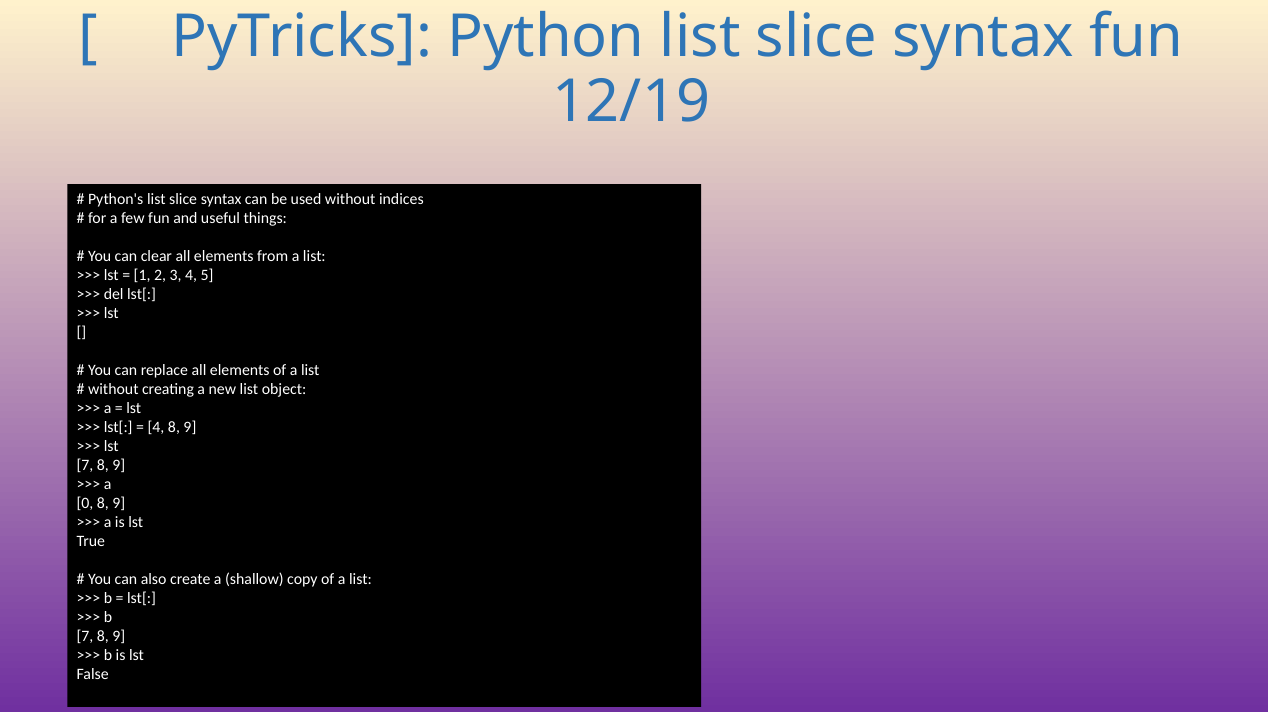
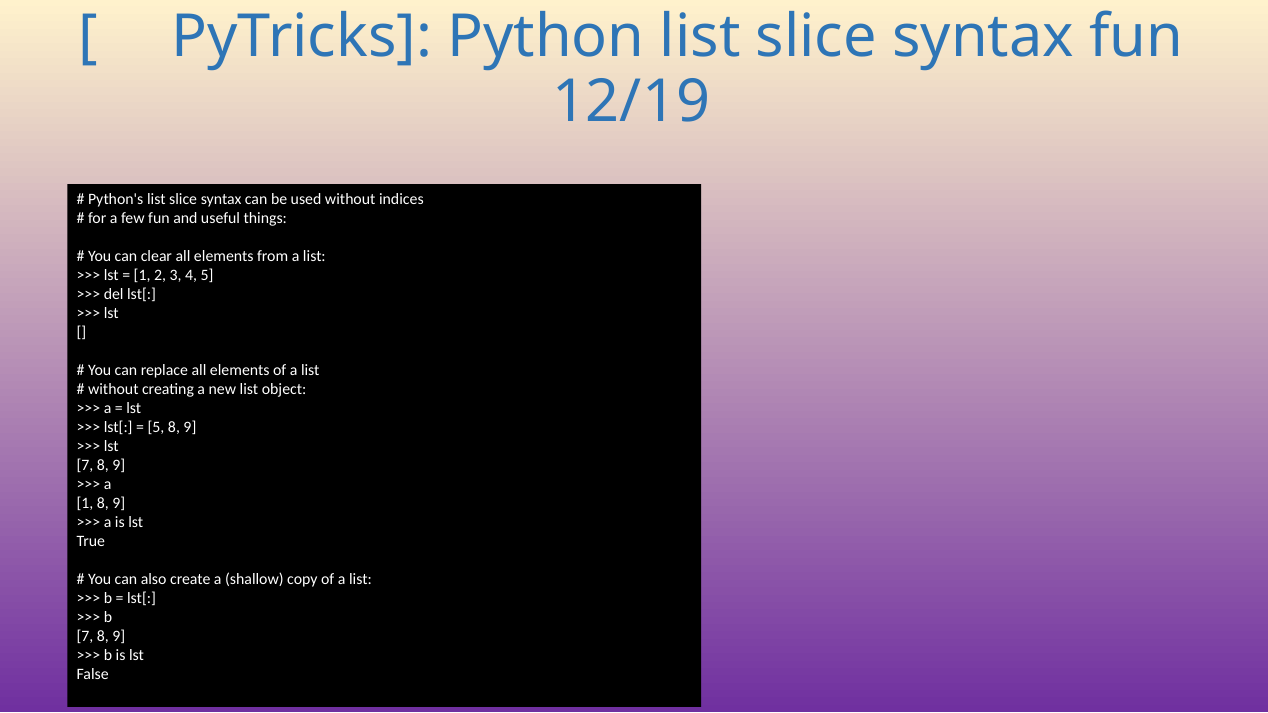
4 at (156, 428): 4 -> 5
0 at (85, 504): 0 -> 1
